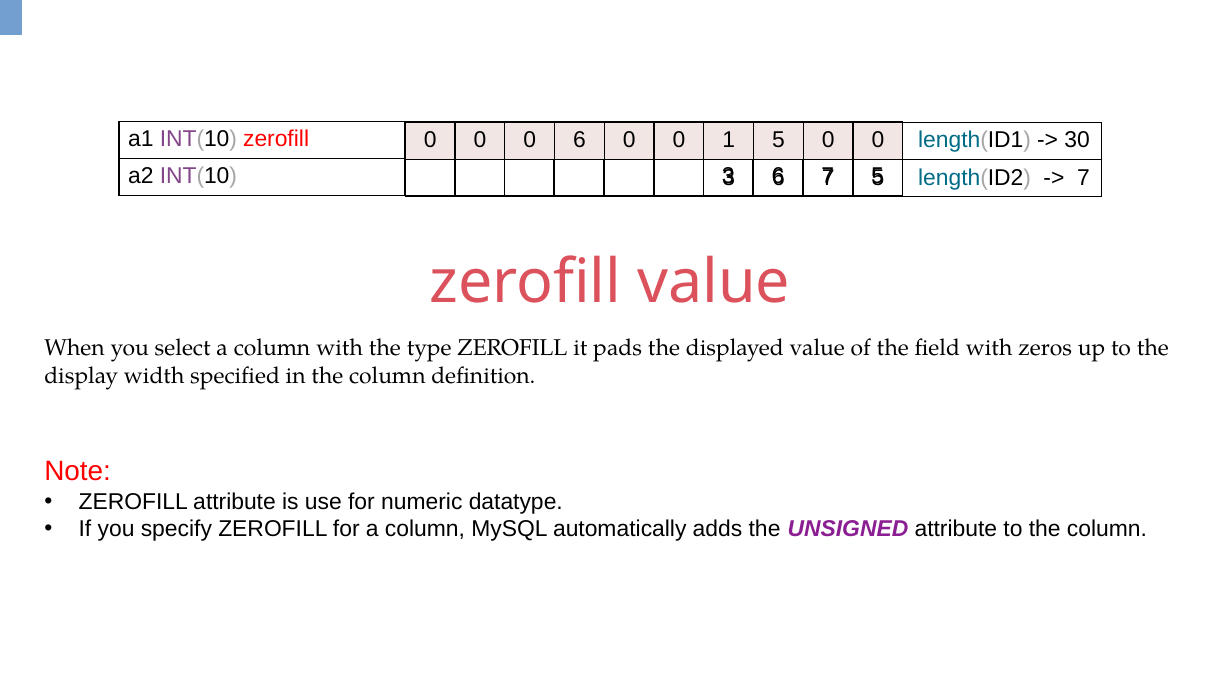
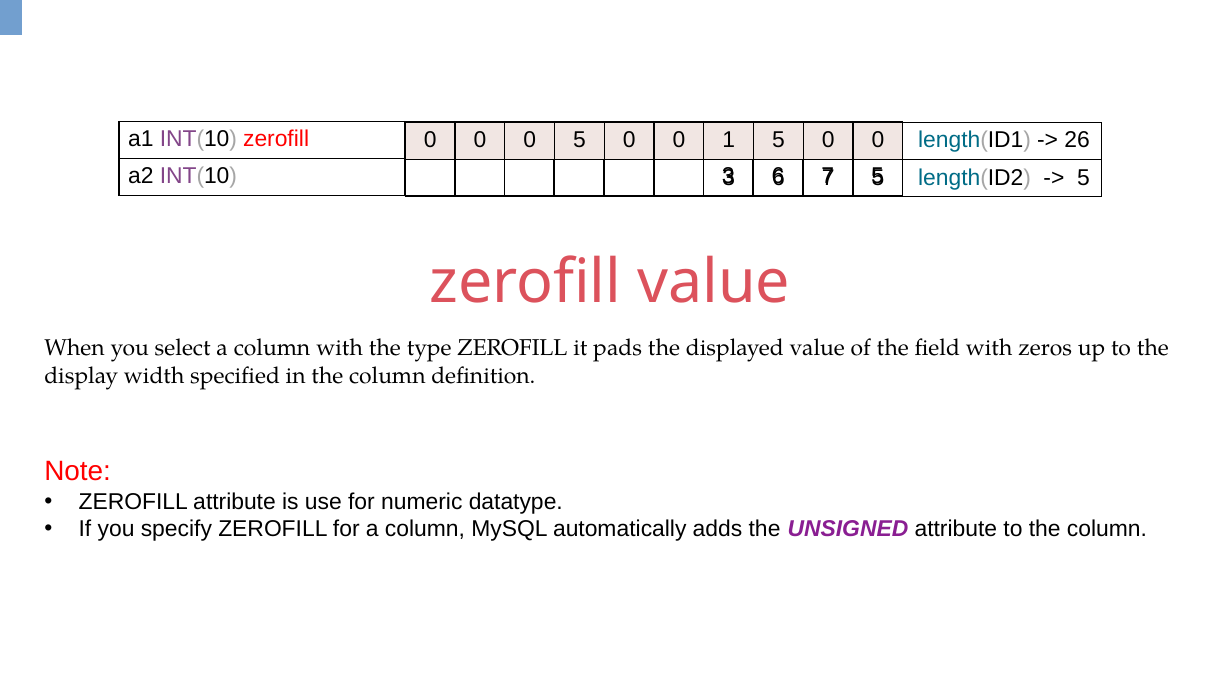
0 6: 6 -> 5
30: 30 -> 26
7 at (1083, 178): 7 -> 5
